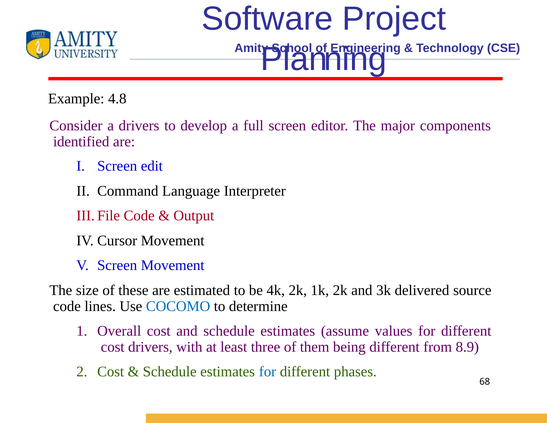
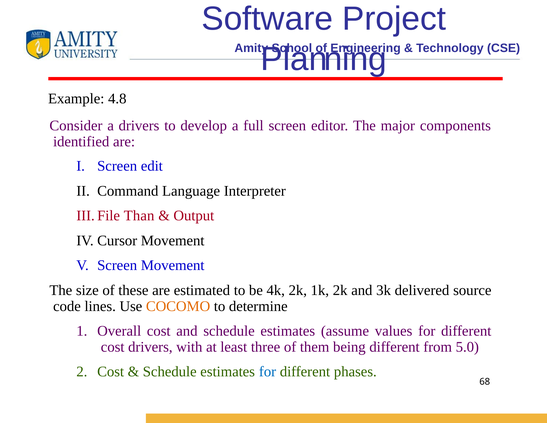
Code at (139, 216): Code -> Than
COCOMO colour: blue -> orange
8.9: 8.9 -> 5.0
